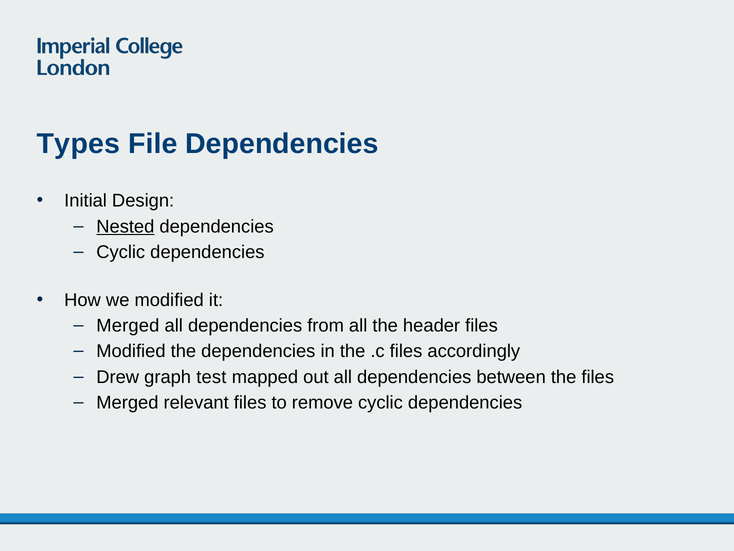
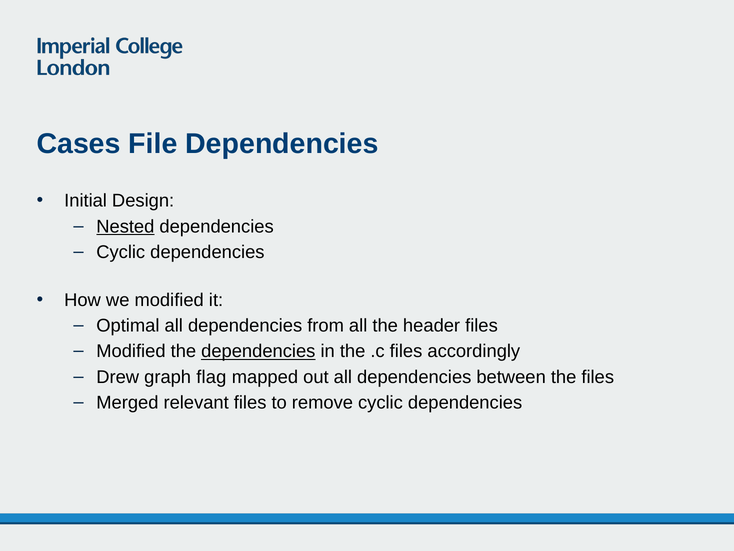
Types: Types -> Cases
Merged at (128, 325): Merged -> Optimal
dependencies at (258, 351) underline: none -> present
test: test -> flag
